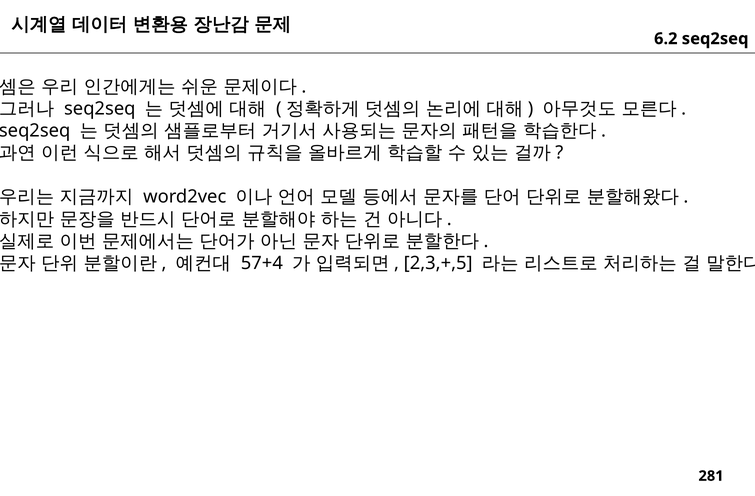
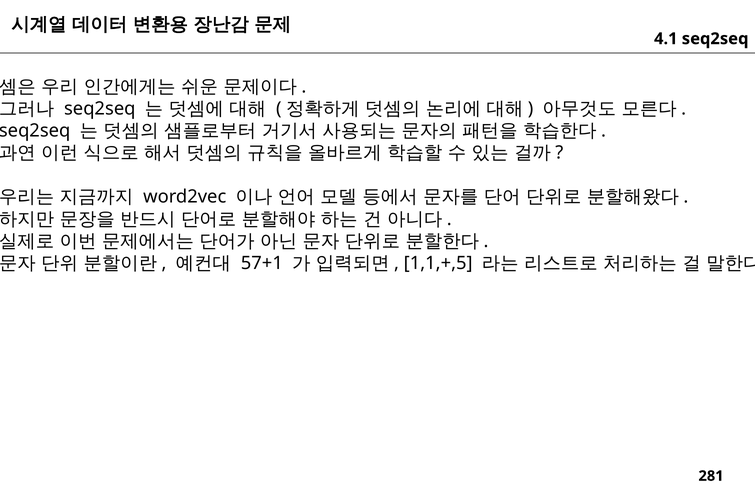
6.2: 6.2 -> 4.1
57+4: 57+4 -> 57+1
2,3,+,5: 2,3,+,5 -> 1,1,+,5
